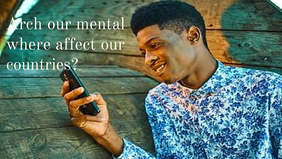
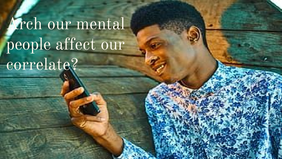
where: where -> people
countries: countries -> correlate
